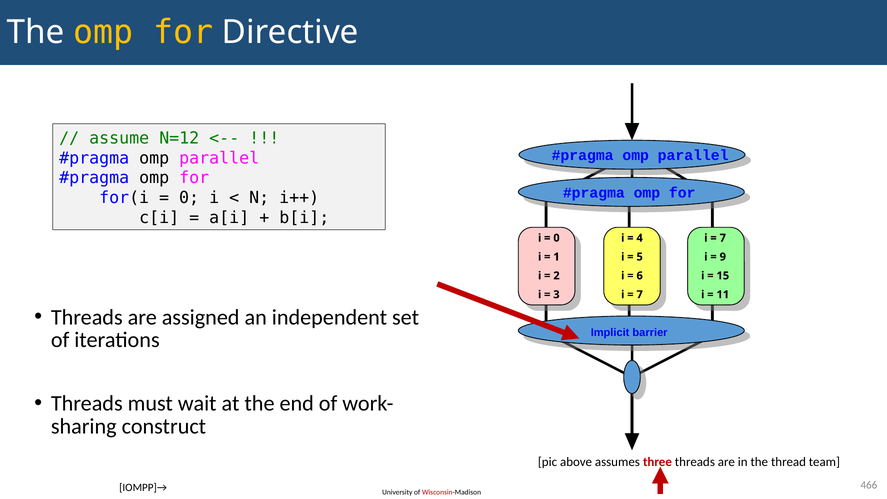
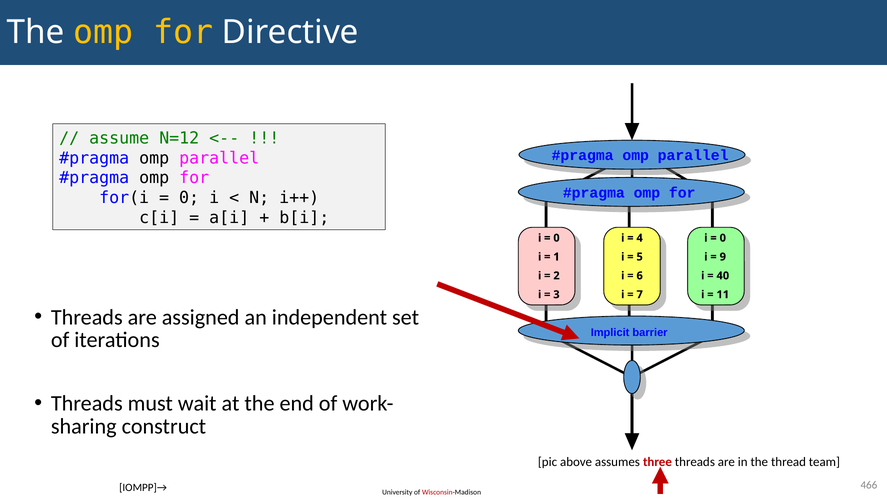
7 at (723, 238): 7 -> 0
15: 15 -> 40
